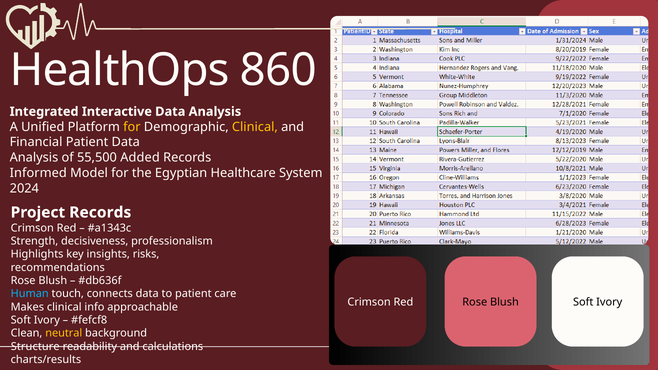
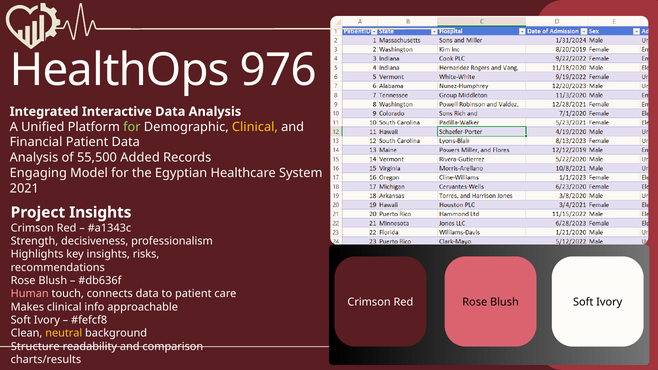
860: 860 -> 976
for at (132, 127) colour: yellow -> light green
Informed: Informed -> Engaging
2024: 2024 -> 2021
Project Records: Records -> Insights
Human colour: light blue -> pink
calculations: calculations -> comparison
